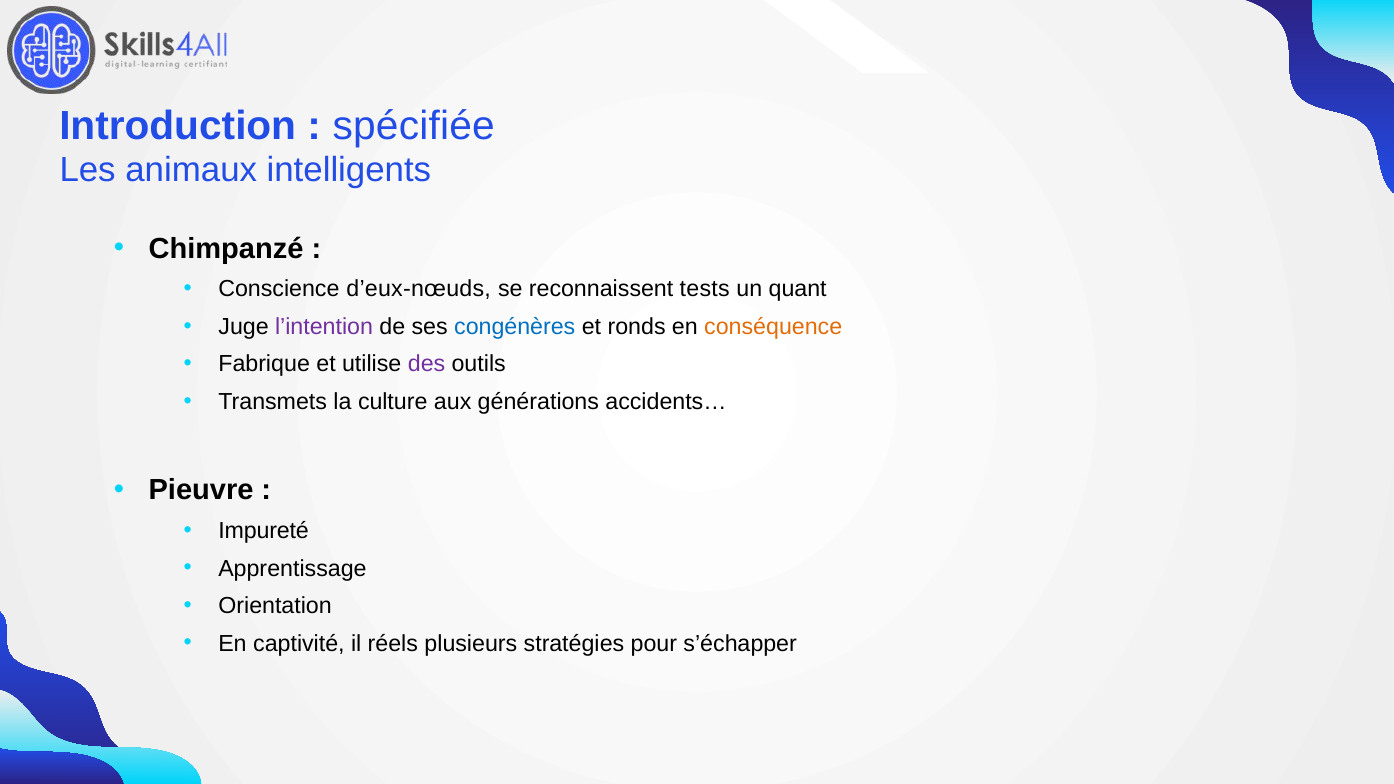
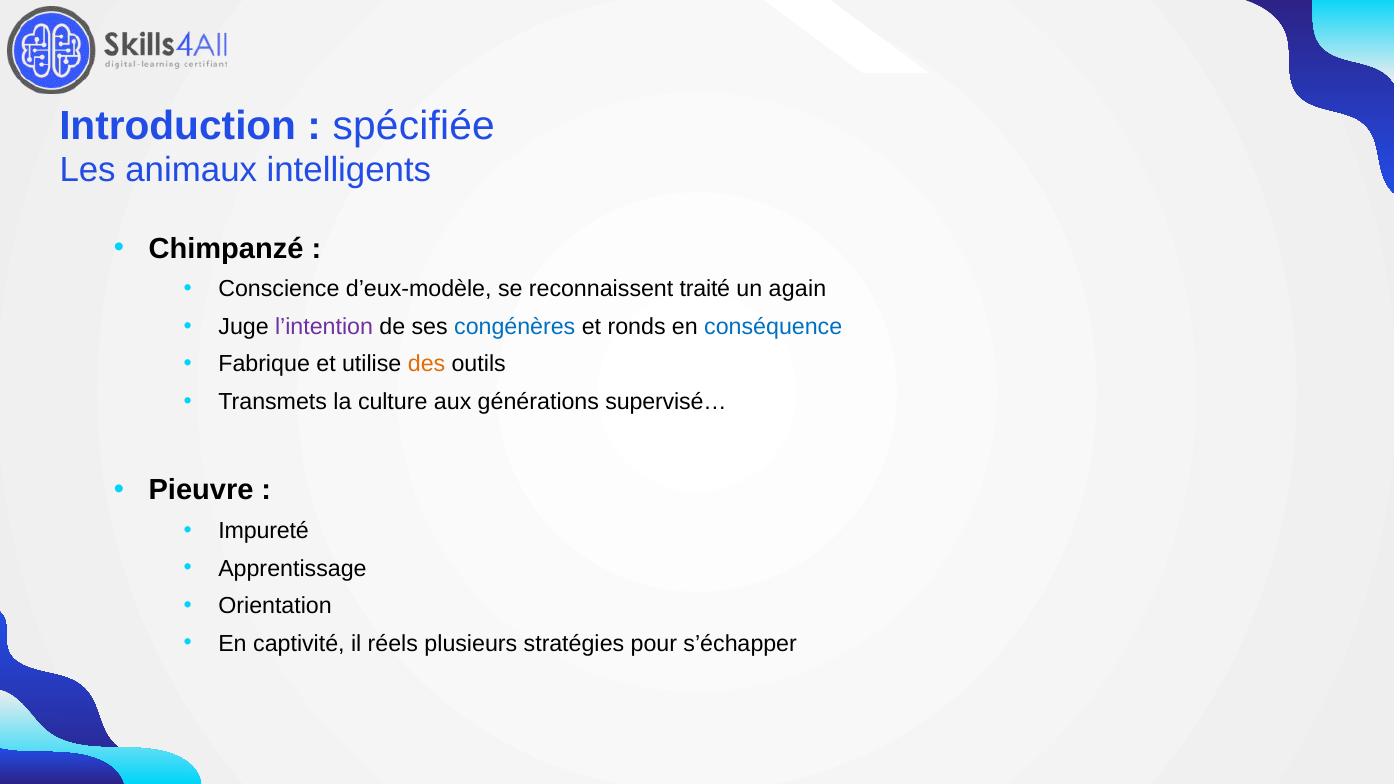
d’eux-nœuds: d’eux-nœuds -> d’eux-modèle
tests: tests -> traité
quant: quant -> again
conséquence colour: orange -> blue
des colour: purple -> orange
accidents…: accidents… -> supervisé…
